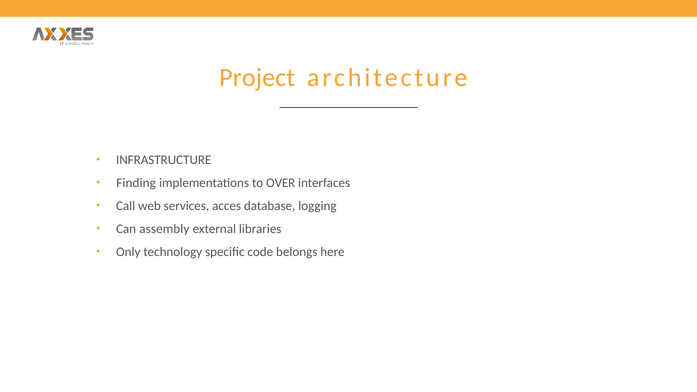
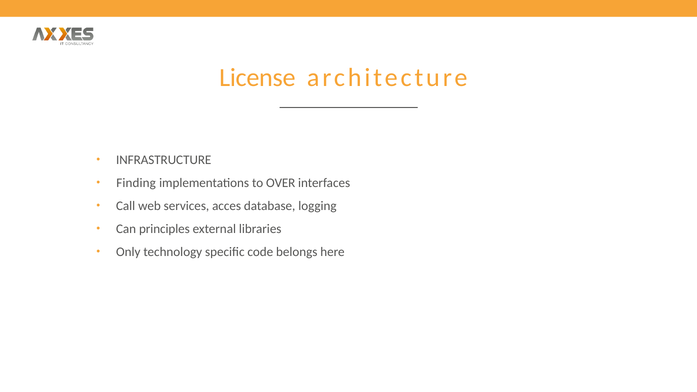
Project: Project -> License
assembly: assembly -> principles
